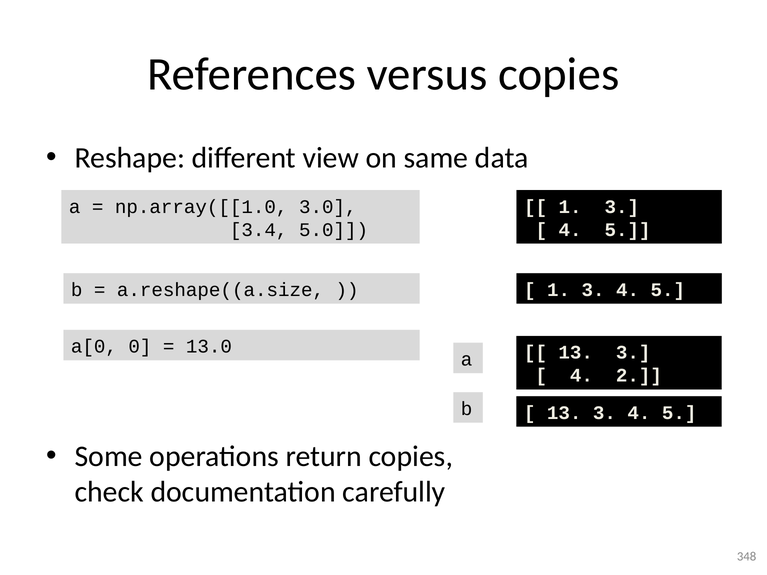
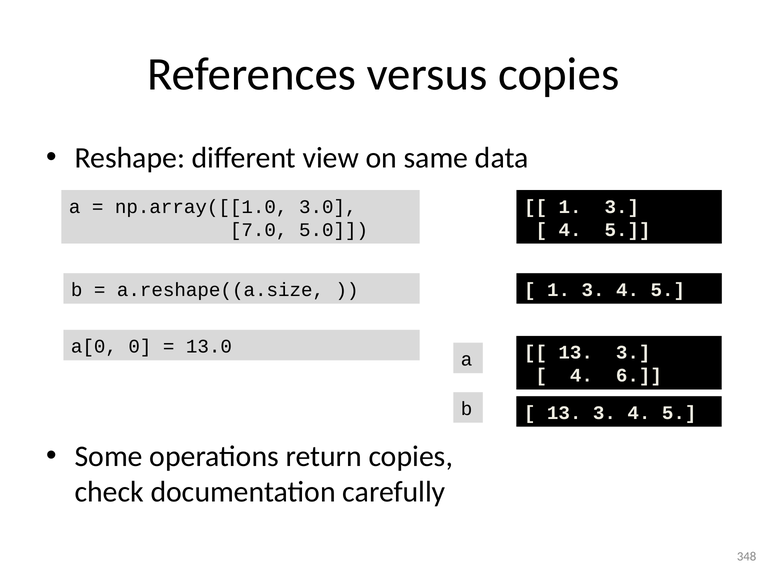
3.4: 3.4 -> 7.0
2: 2 -> 6
